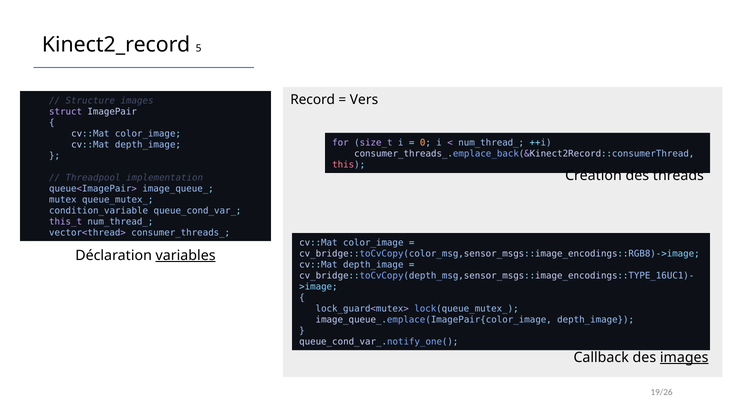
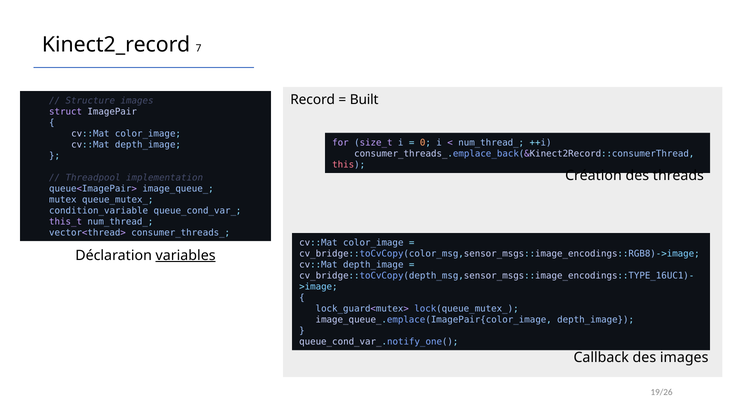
5: 5 -> 7
Vers: Vers -> Built
images at (684, 357) underline: present -> none
